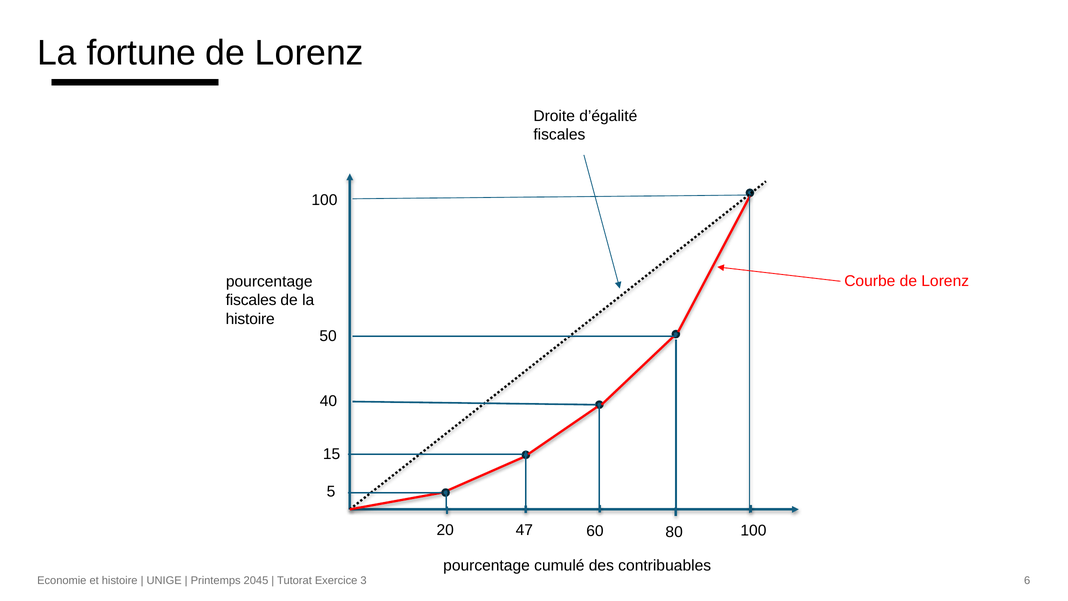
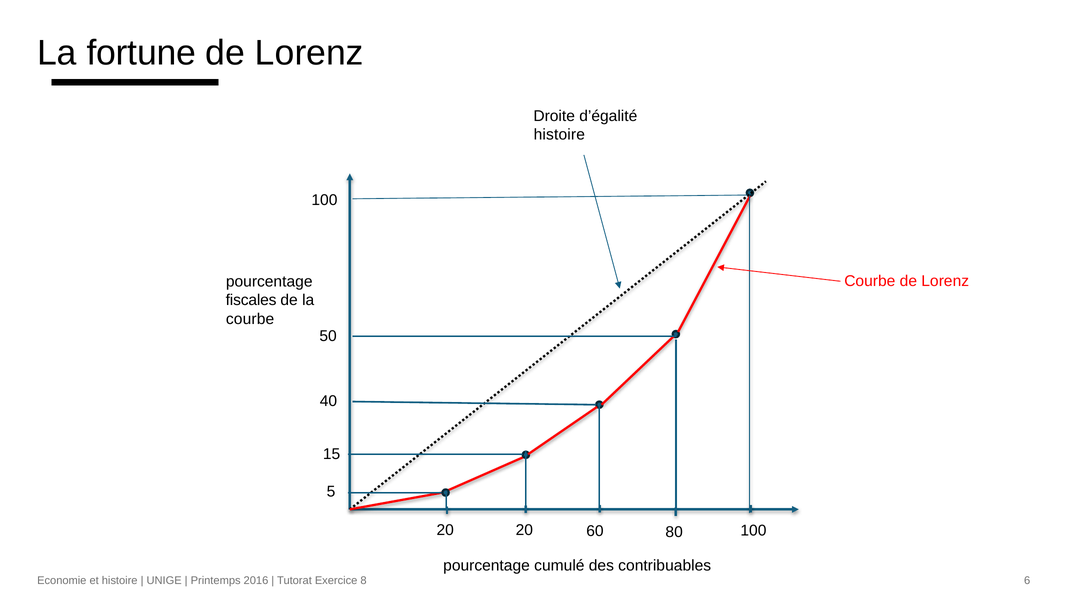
fiscales at (559, 135): fiscales -> histoire
histoire at (250, 319): histoire -> courbe
20 47: 47 -> 20
2045: 2045 -> 2016
3: 3 -> 8
